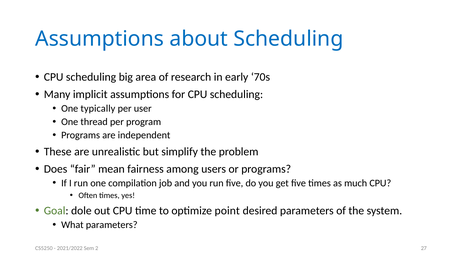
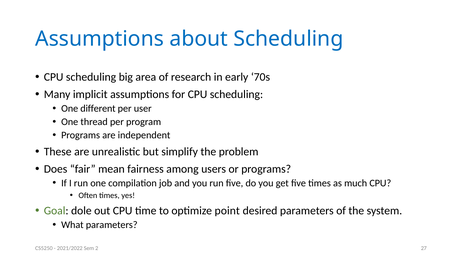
typically: typically -> different
